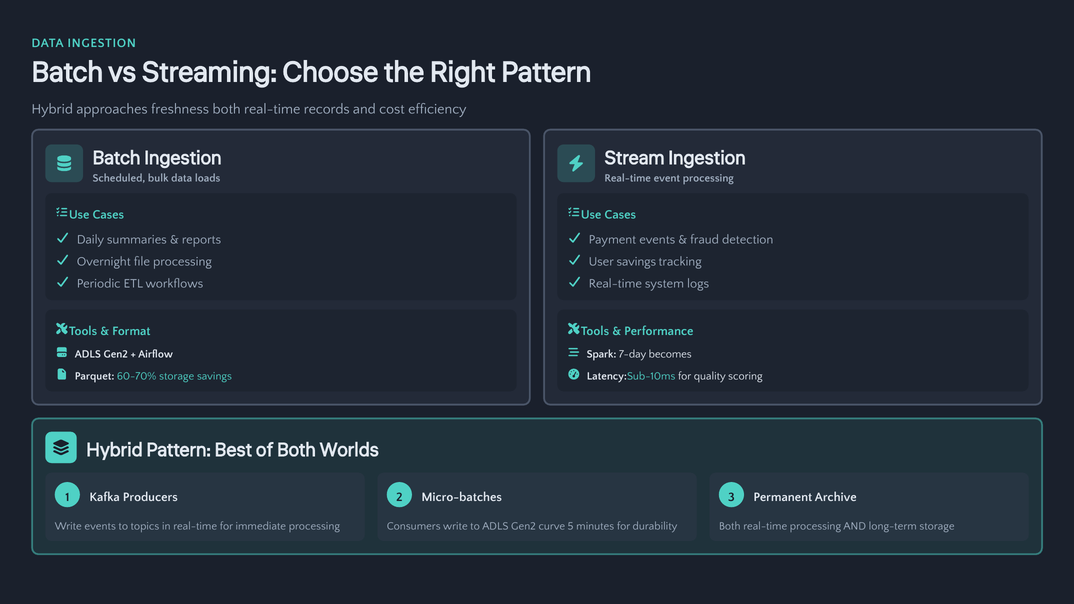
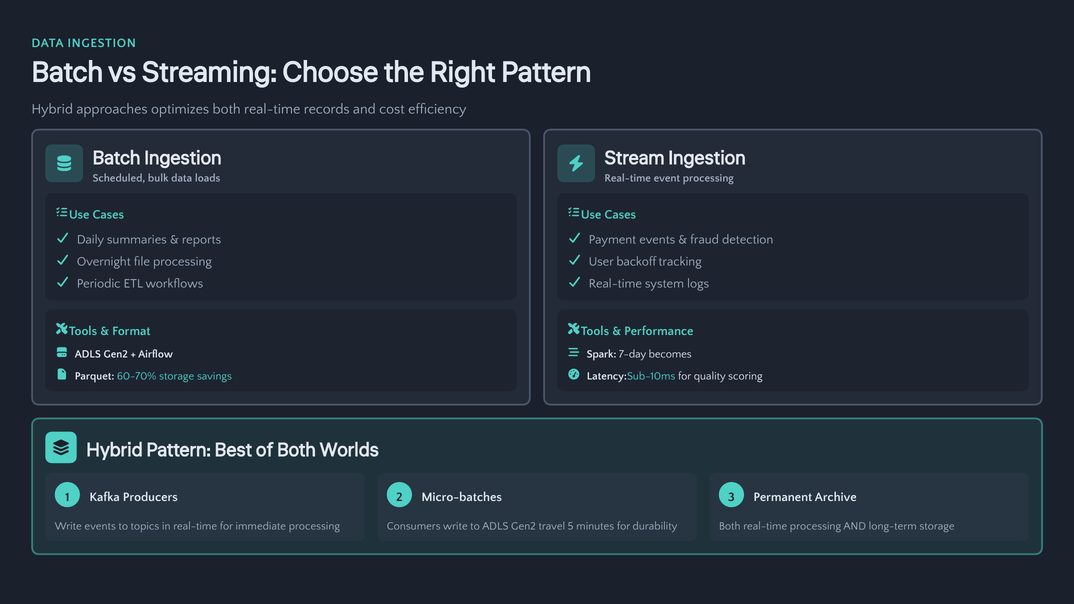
freshness: freshness -> optimizes
User savings: savings -> backoff
curve: curve -> travel
